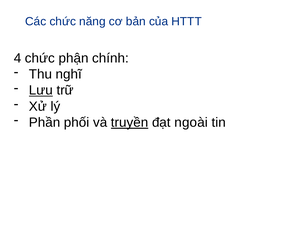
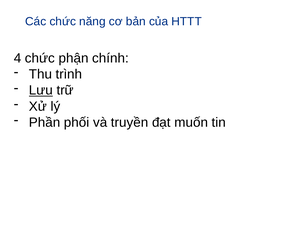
nghĩ: nghĩ -> trình
truyền underline: present -> none
ngoài: ngoài -> muốn
